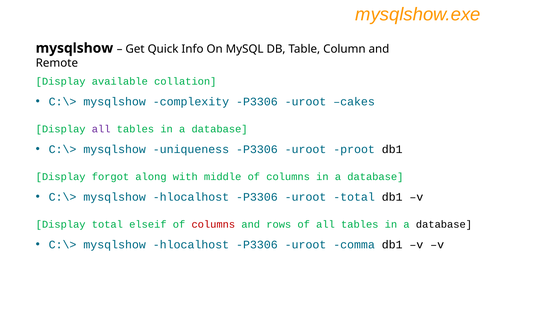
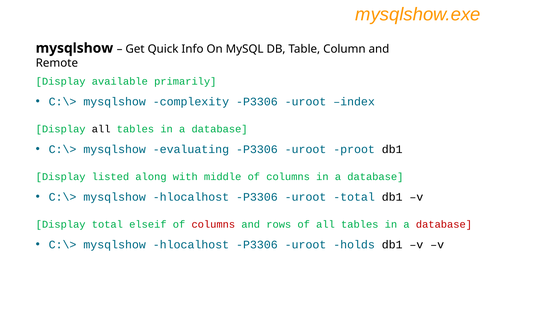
collation: collation -> primarily
cakes: cakes -> index
all at (101, 129) colour: purple -> black
uniqueness: uniqueness -> evaluating
forgot: forgot -> listed
database at (444, 225) colour: black -> red
comma: comma -> holds
